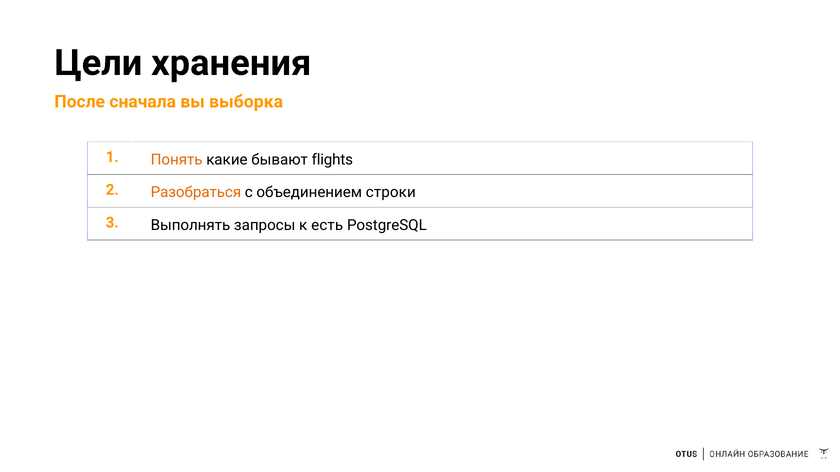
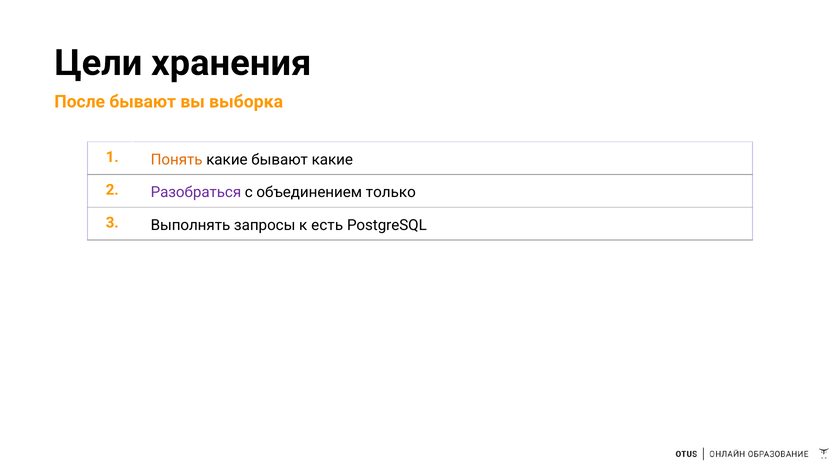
После сначала: сначала -> бывают
бывают flights: flights -> какие
Разобраться colour: orange -> purple
строки: строки -> только
